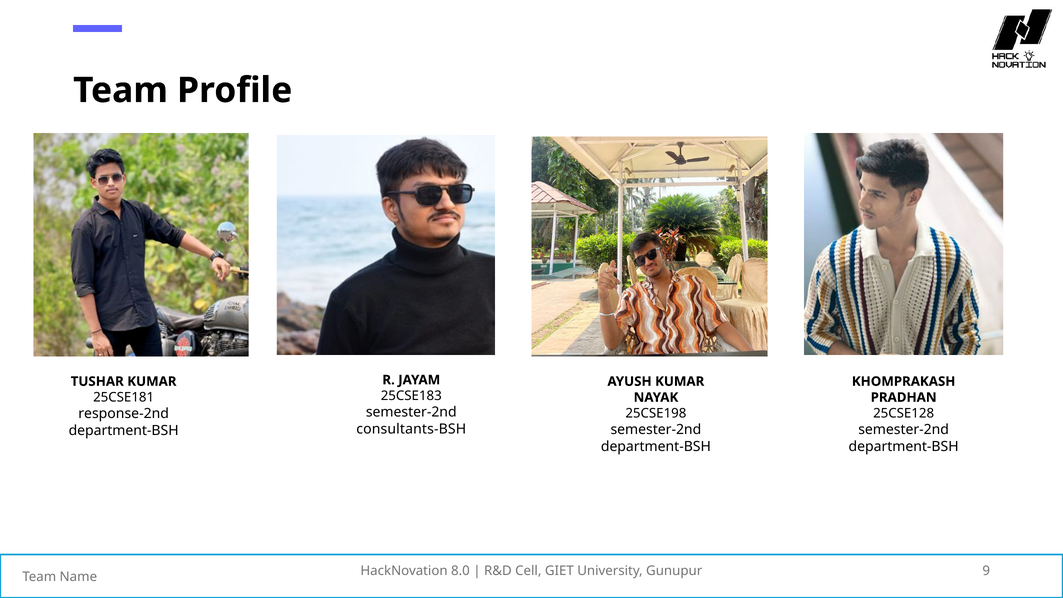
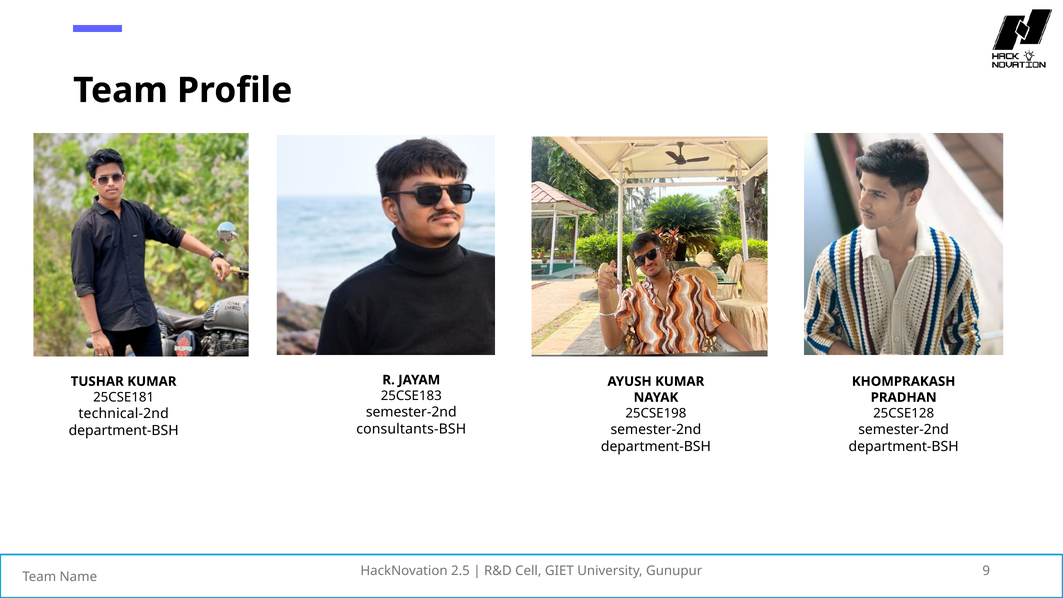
response-2nd: response-2nd -> technical-2nd
8.0: 8.0 -> 2.5
